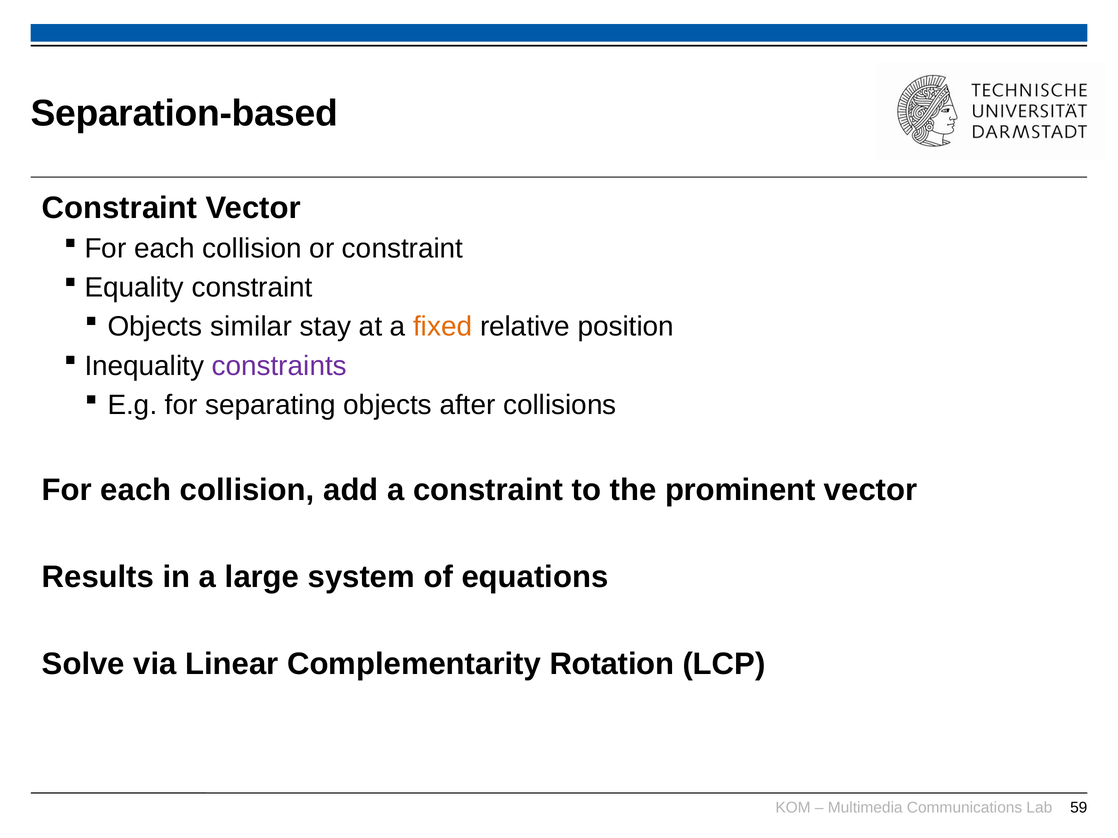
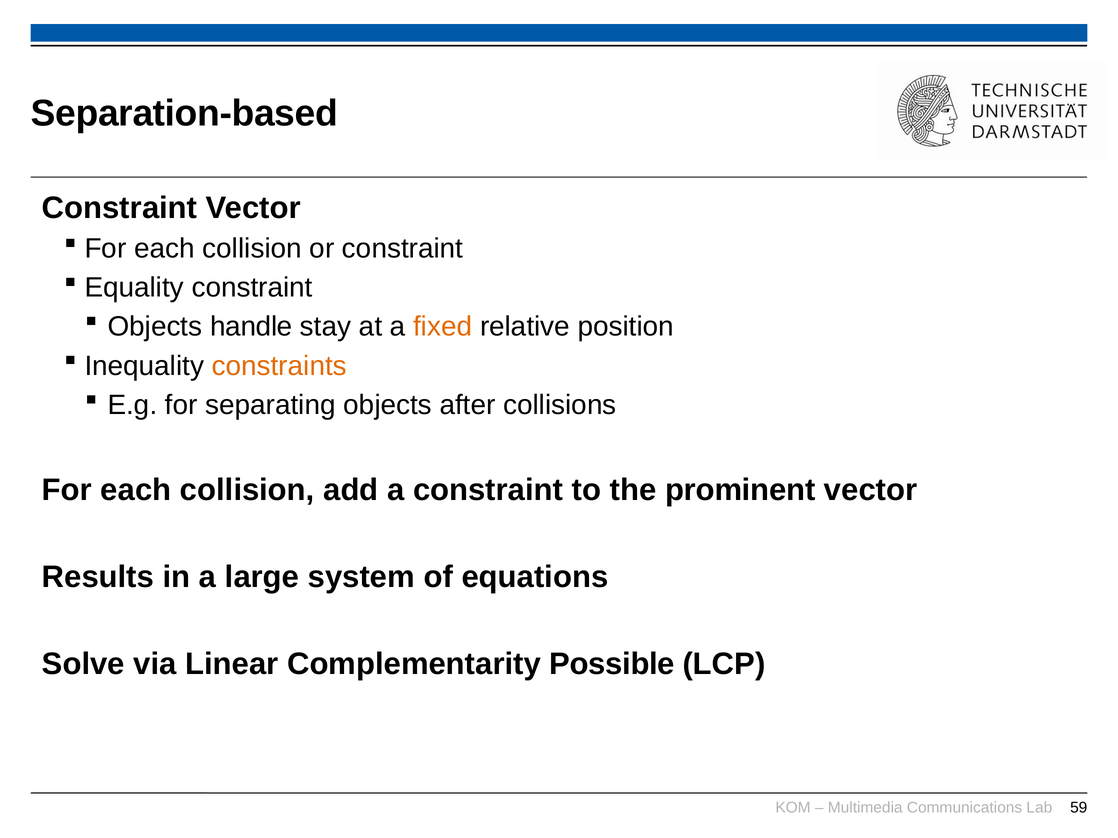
similar: similar -> handle
constraints colour: purple -> orange
Rotation: Rotation -> Possible
